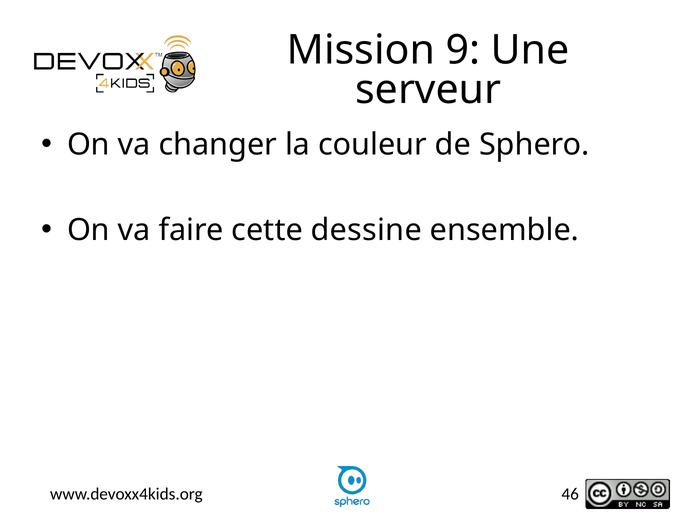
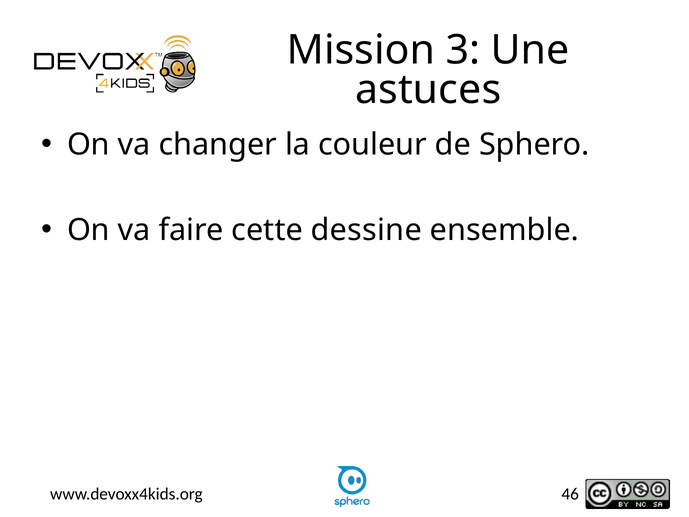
9: 9 -> 3
serveur: serveur -> astuces
